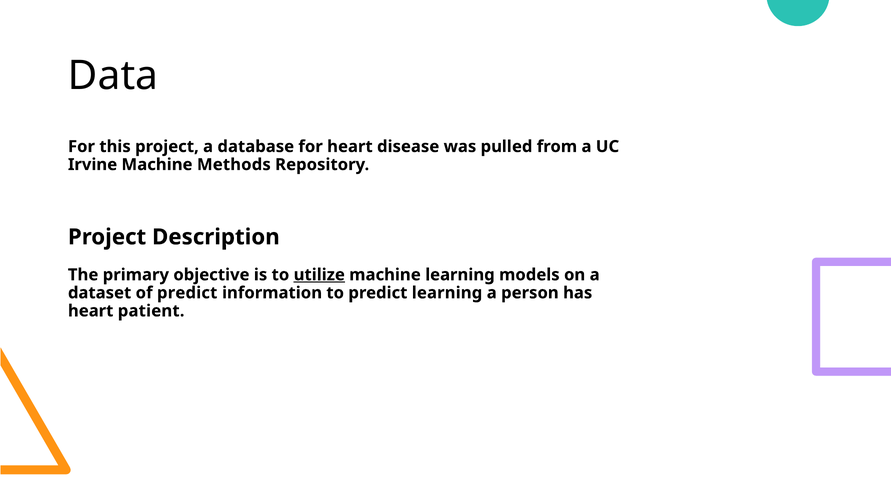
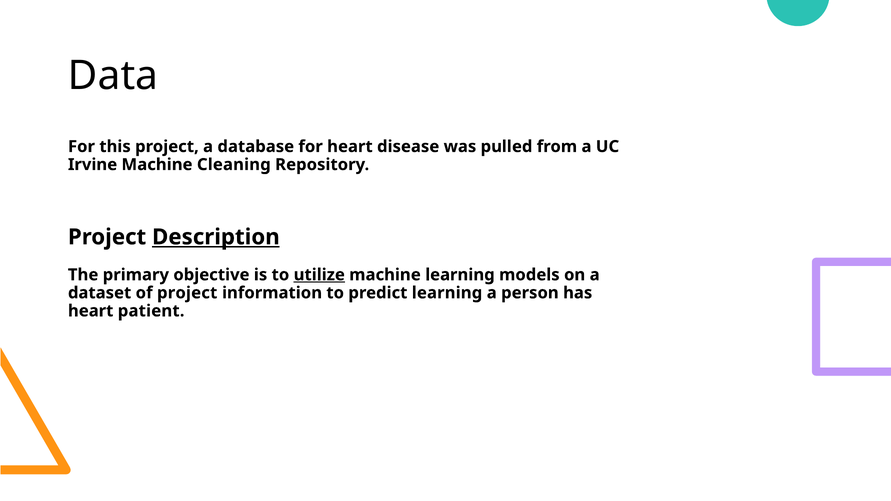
Methods: Methods -> Cleaning
Description underline: none -> present
of predict: predict -> project
